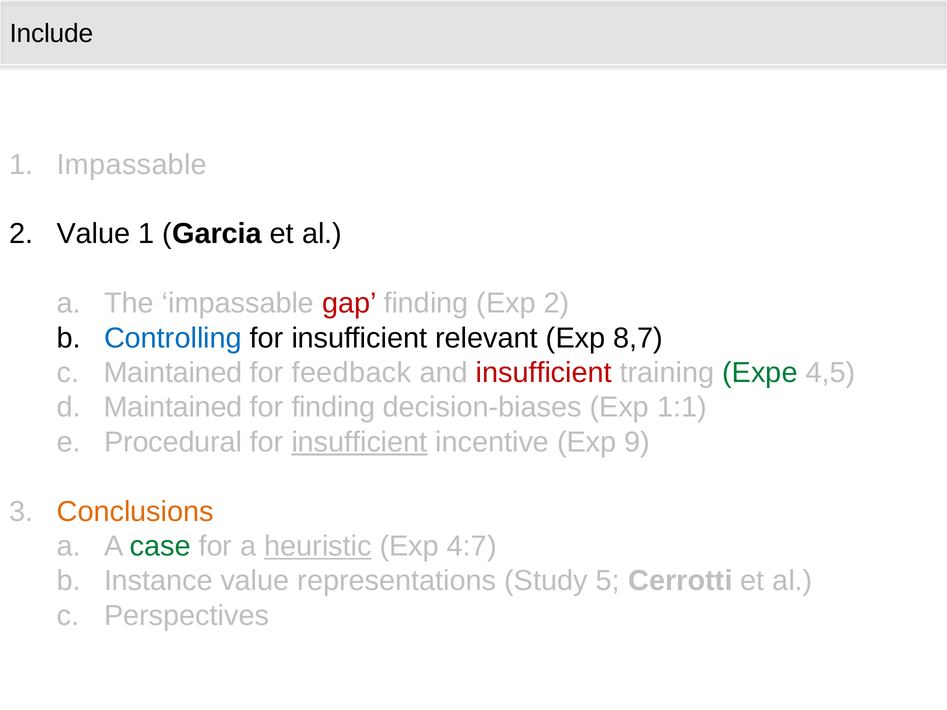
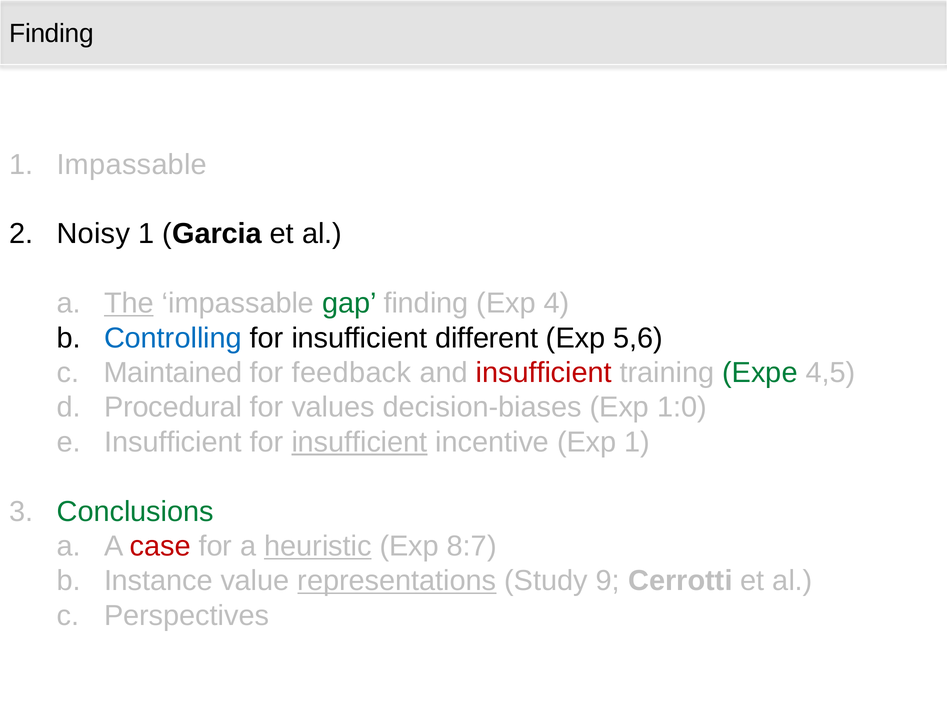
Include at (52, 34): Include -> Finding
2 Value: Value -> Noisy
The underline: none -> present
gap colour: red -> green
Exp 2: 2 -> 4
relevant: relevant -> different
8,7: 8,7 -> 5,6
Maintained at (173, 408): Maintained -> Procedural
for finding: finding -> values
1:1: 1:1 -> 1:0
Procedural at (173, 442): Procedural -> Insufficient
Exp 9: 9 -> 1
Conclusions colour: orange -> green
case colour: green -> red
4:7: 4:7 -> 8:7
representations underline: none -> present
5: 5 -> 9
